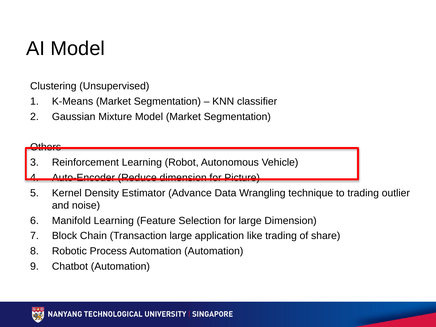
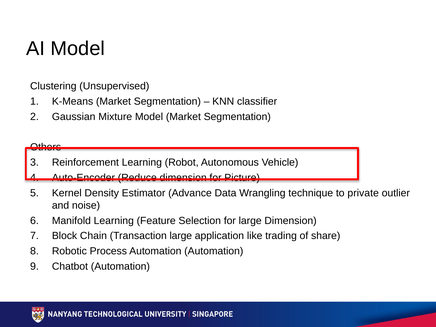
to trading: trading -> private
